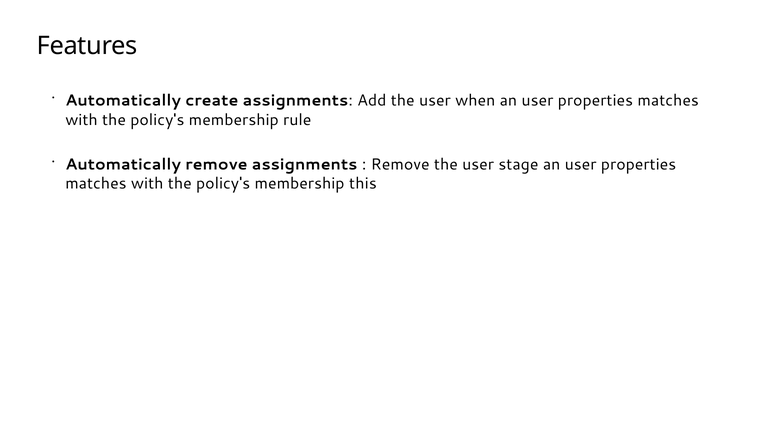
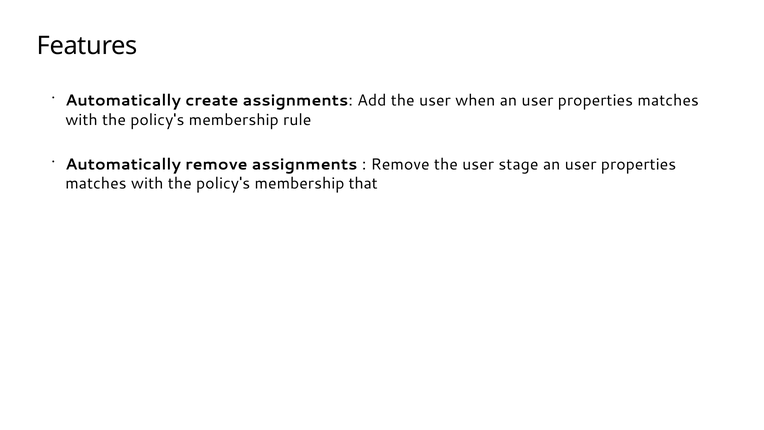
this: this -> that
